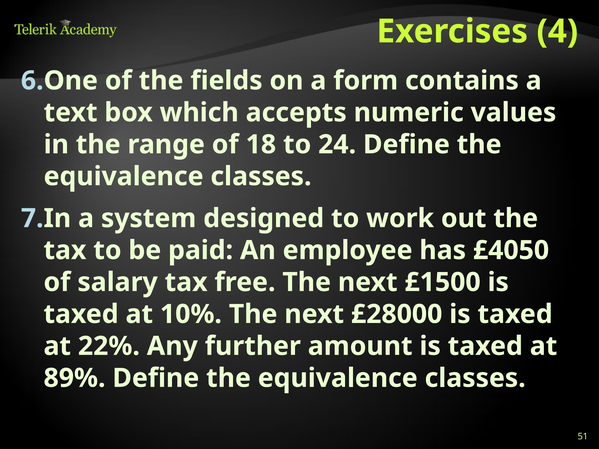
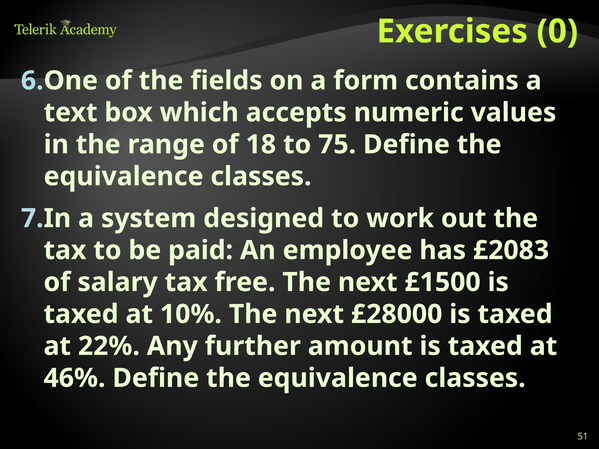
4: 4 -> 0
24: 24 -> 75
£4050: £4050 -> £2083
89%: 89% -> 46%
